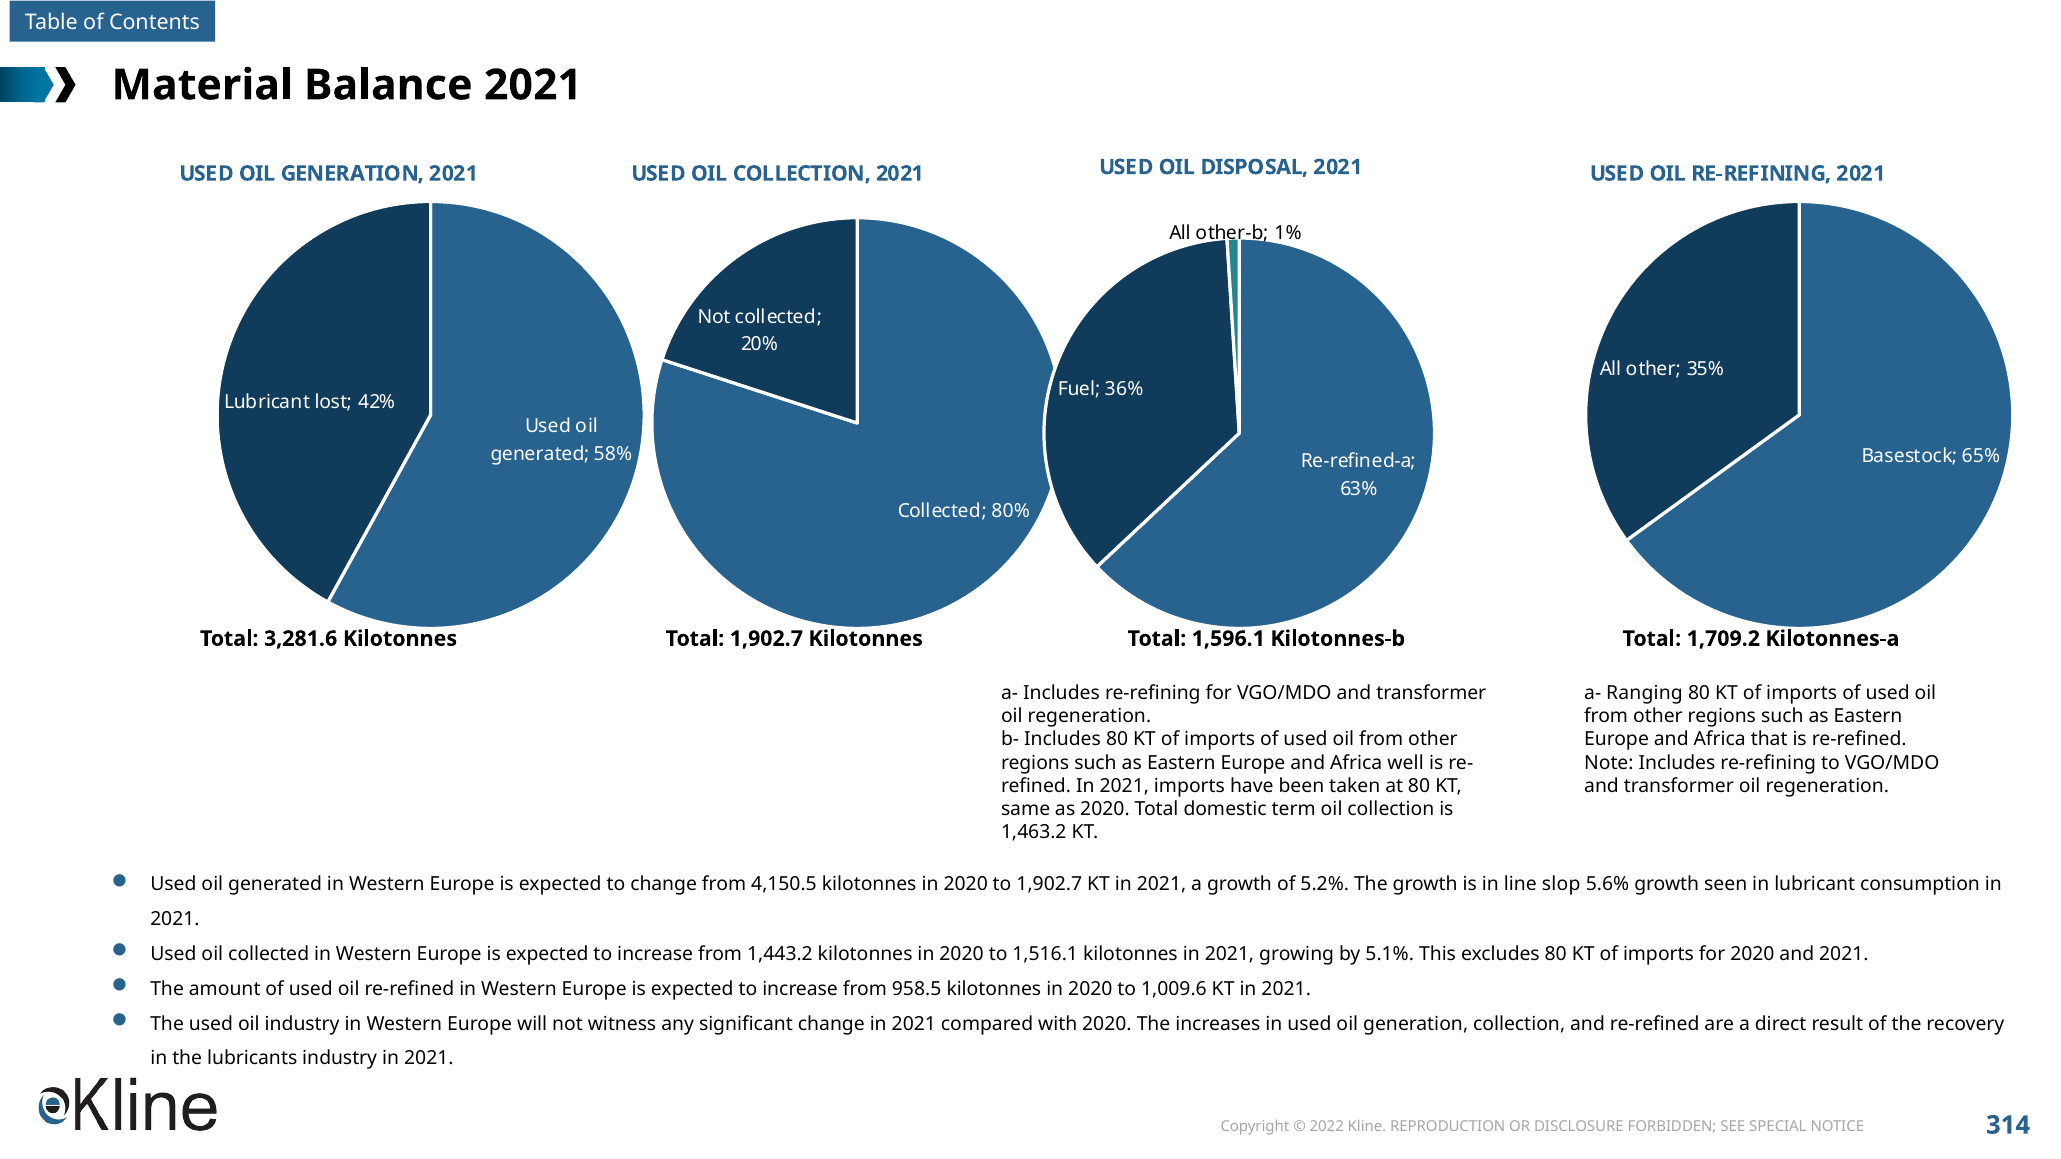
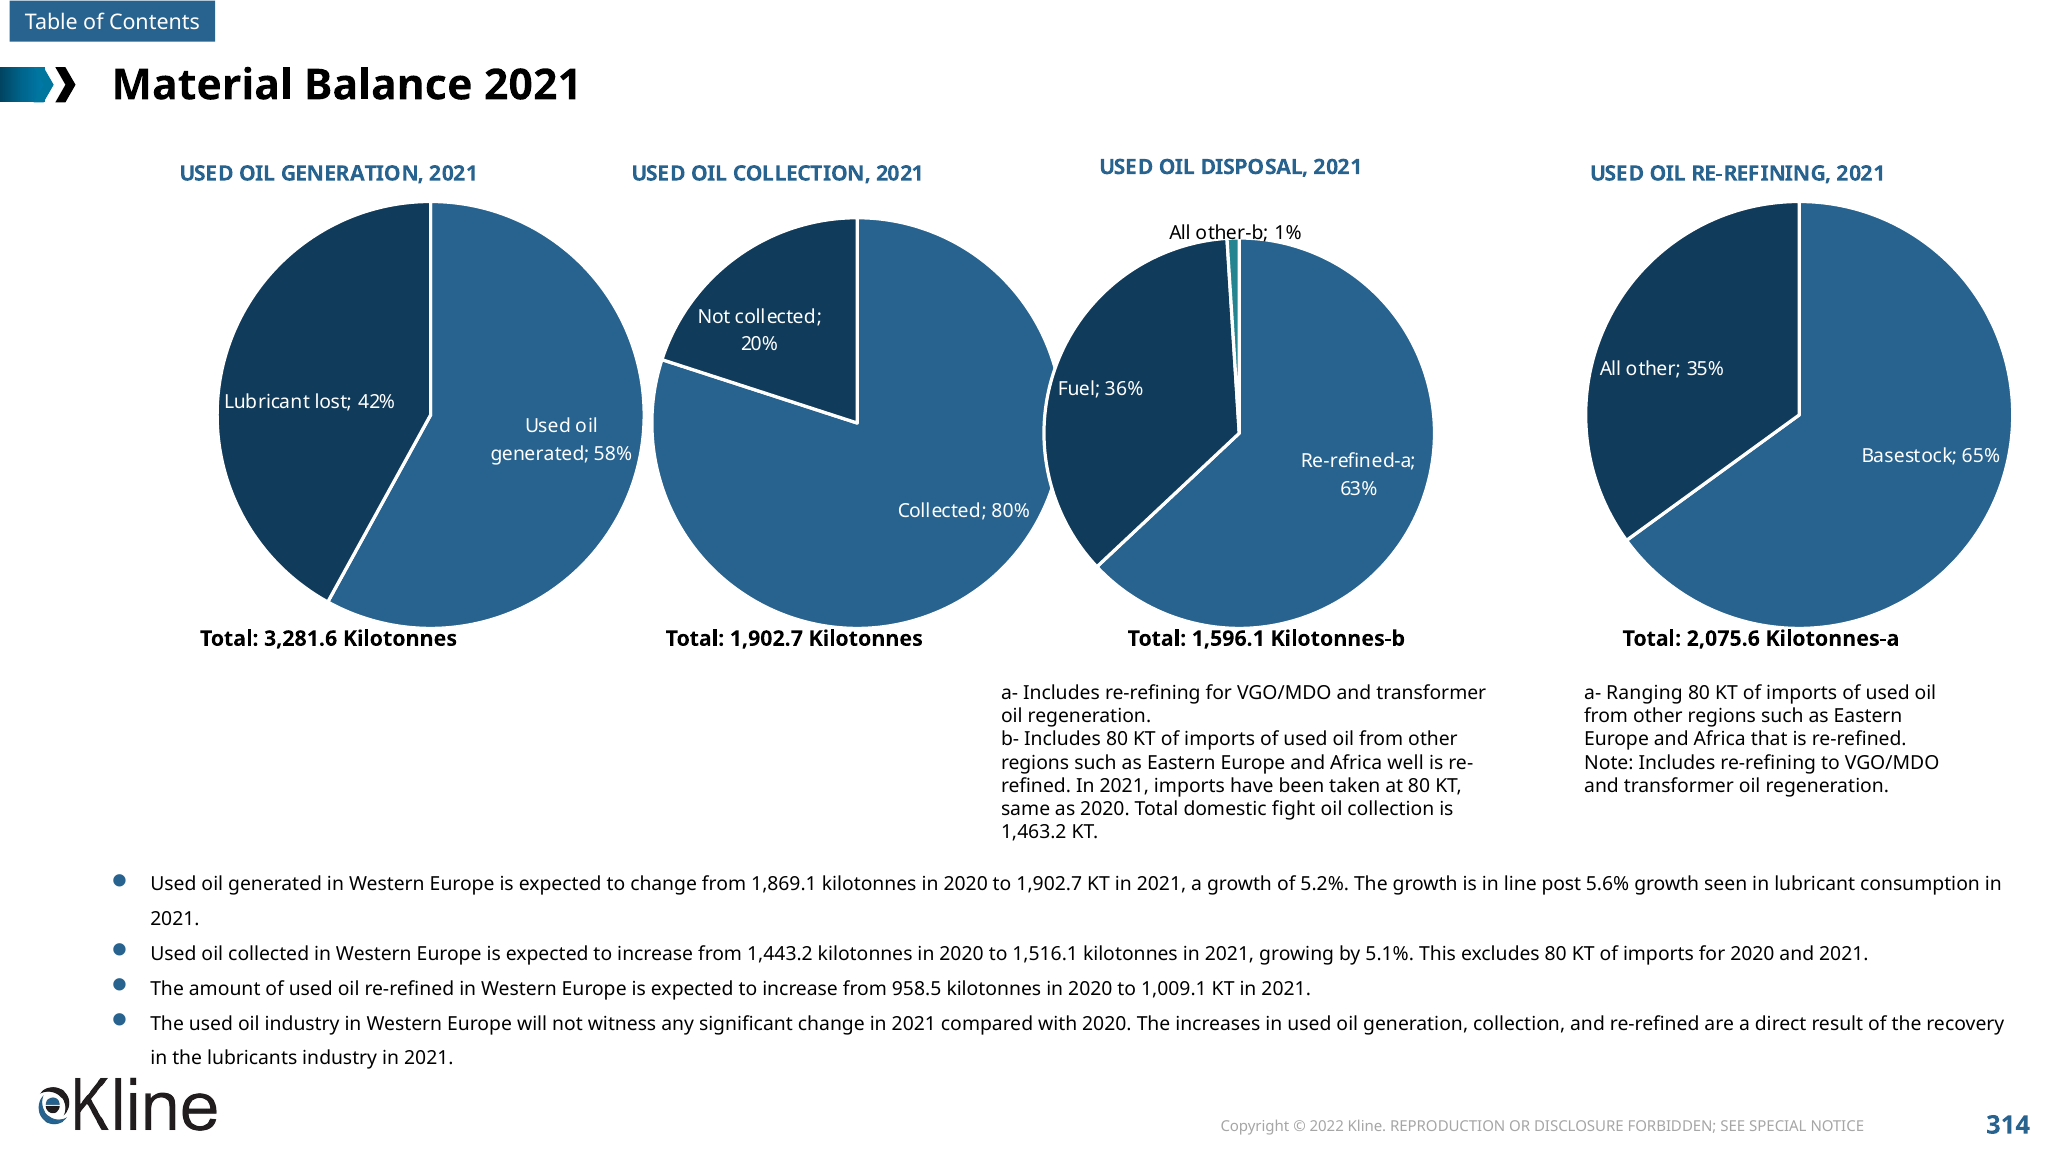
1,709.2: 1,709.2 -> 2,075.6
term: term -> fight
4,150.5: 4,150.5 -> 1,869.1
slop: slop -> post
1,009.6: 1,009.6 -> 1,009.1
